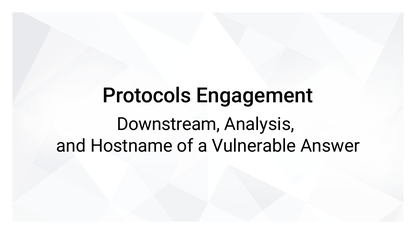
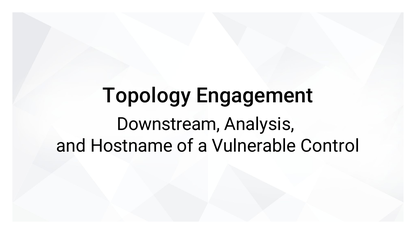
Protocols: Protocols -> Topology
Answer: Answer -> Control
